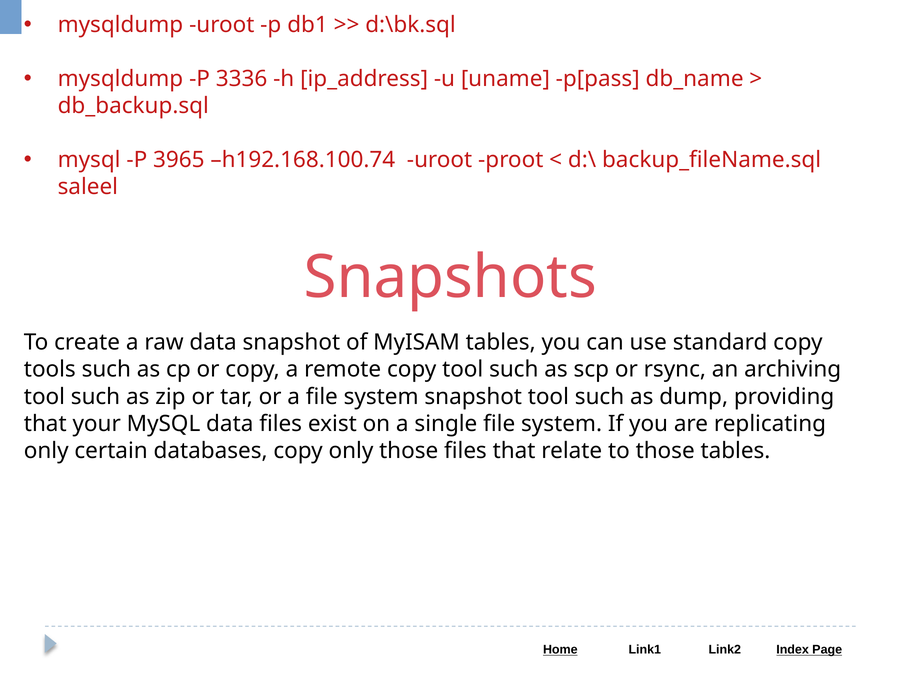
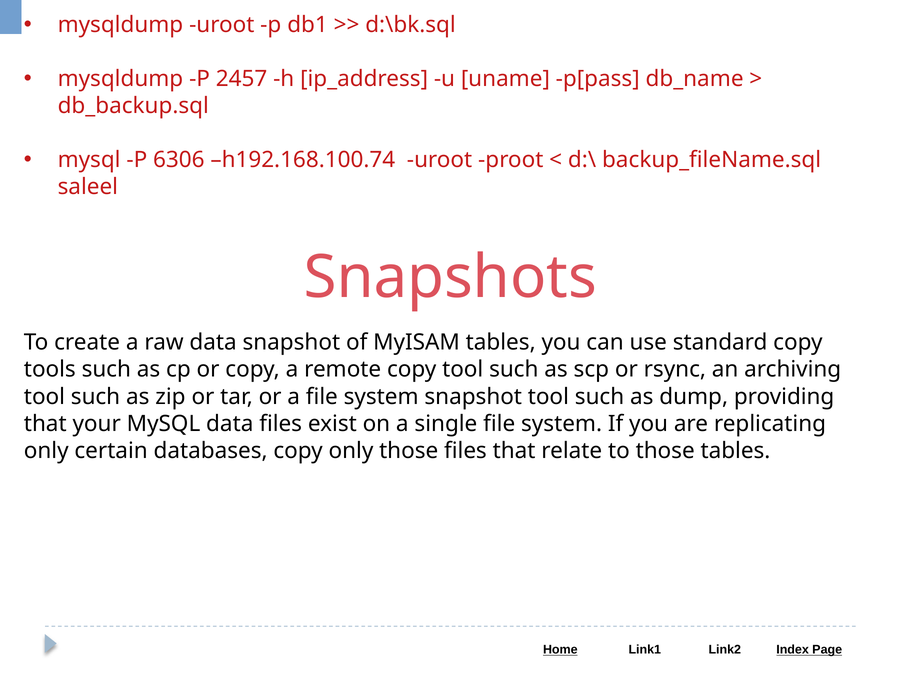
3336: 3336 -> 2457
3965: 3965 -> 6306
